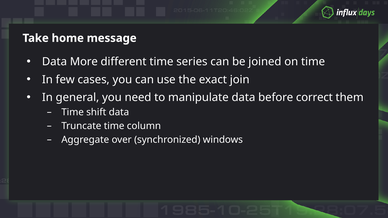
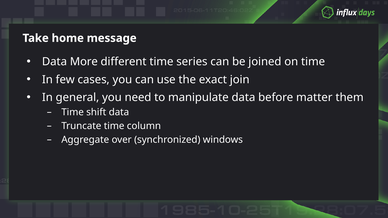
correct: correct -> matter
